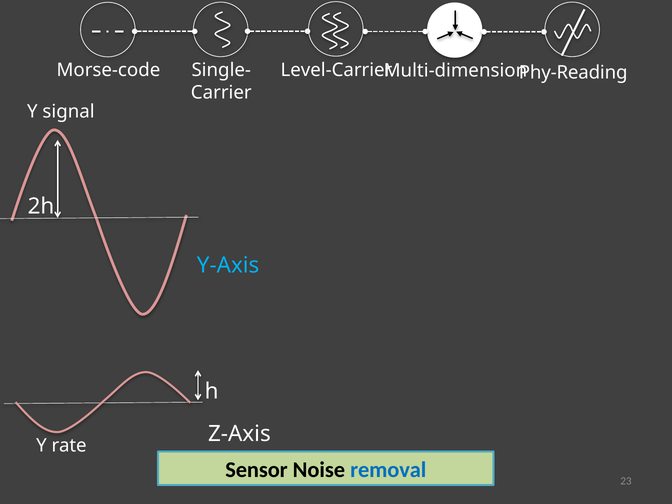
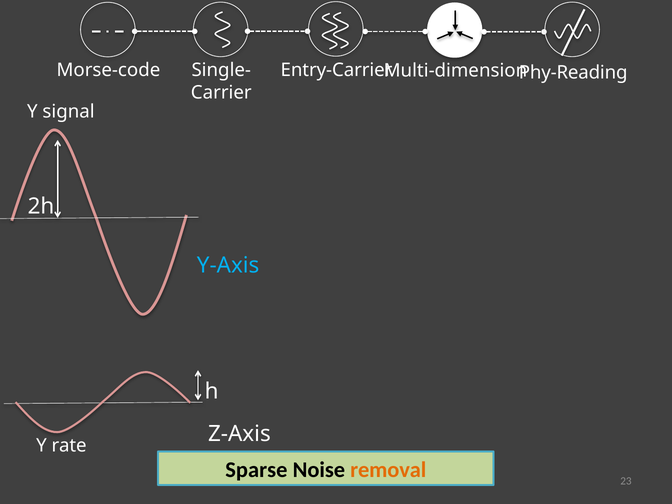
Level-Carrier: Level-Carrier -> Entry-Carrier
Sensor: Sensor -> Sparse
removal colour: blue -> orange
